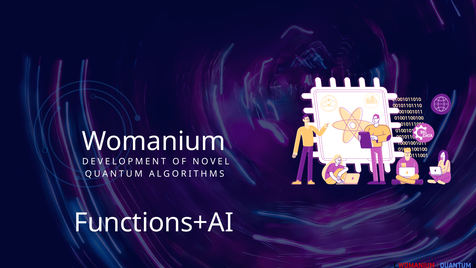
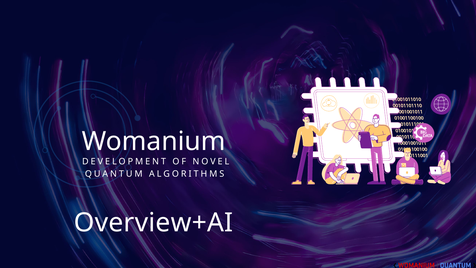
Functions+AI: Functions+AI -> Overview+AI
